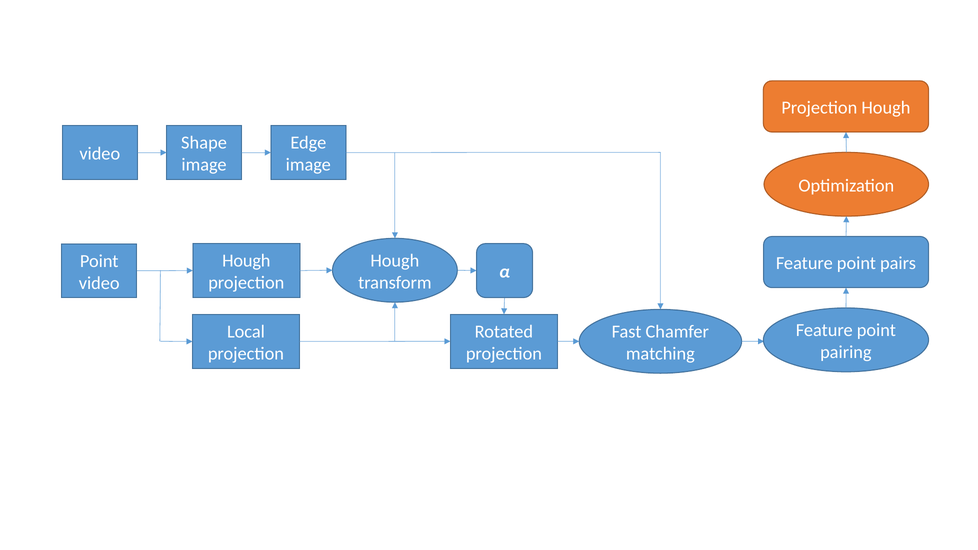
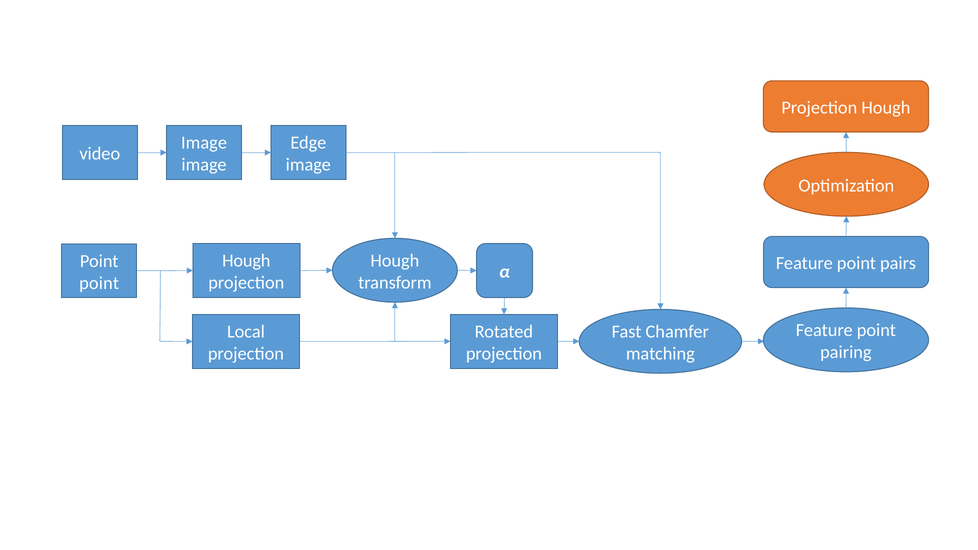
Shape at (204, 143): Shape -> Image
video at (99, 283): video -> point
